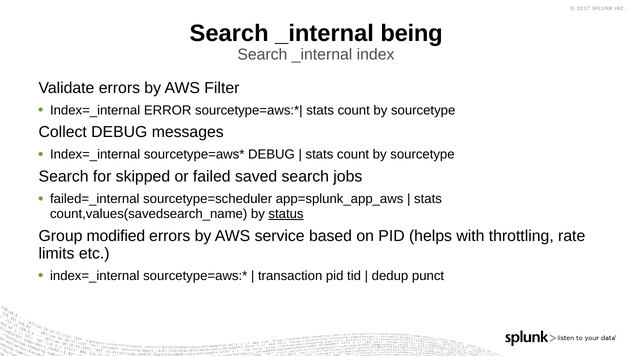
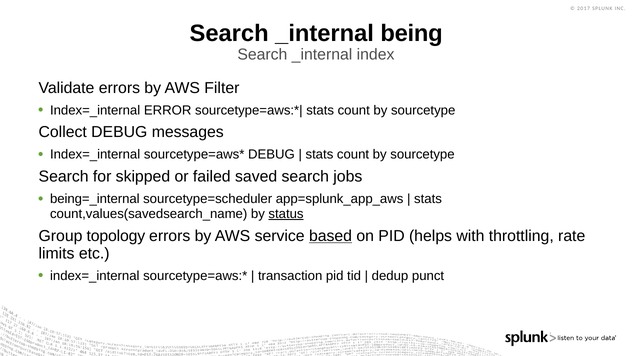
failed=_internal: failed=_internal -> being=_internal
modified: modified -> topology
based underline: none -> present
